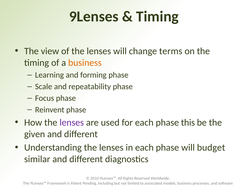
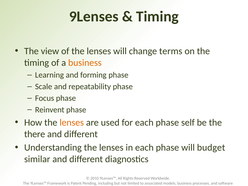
lenses at (72, 122) colour: purple -> orange
this: this -> self
given: given -> there
